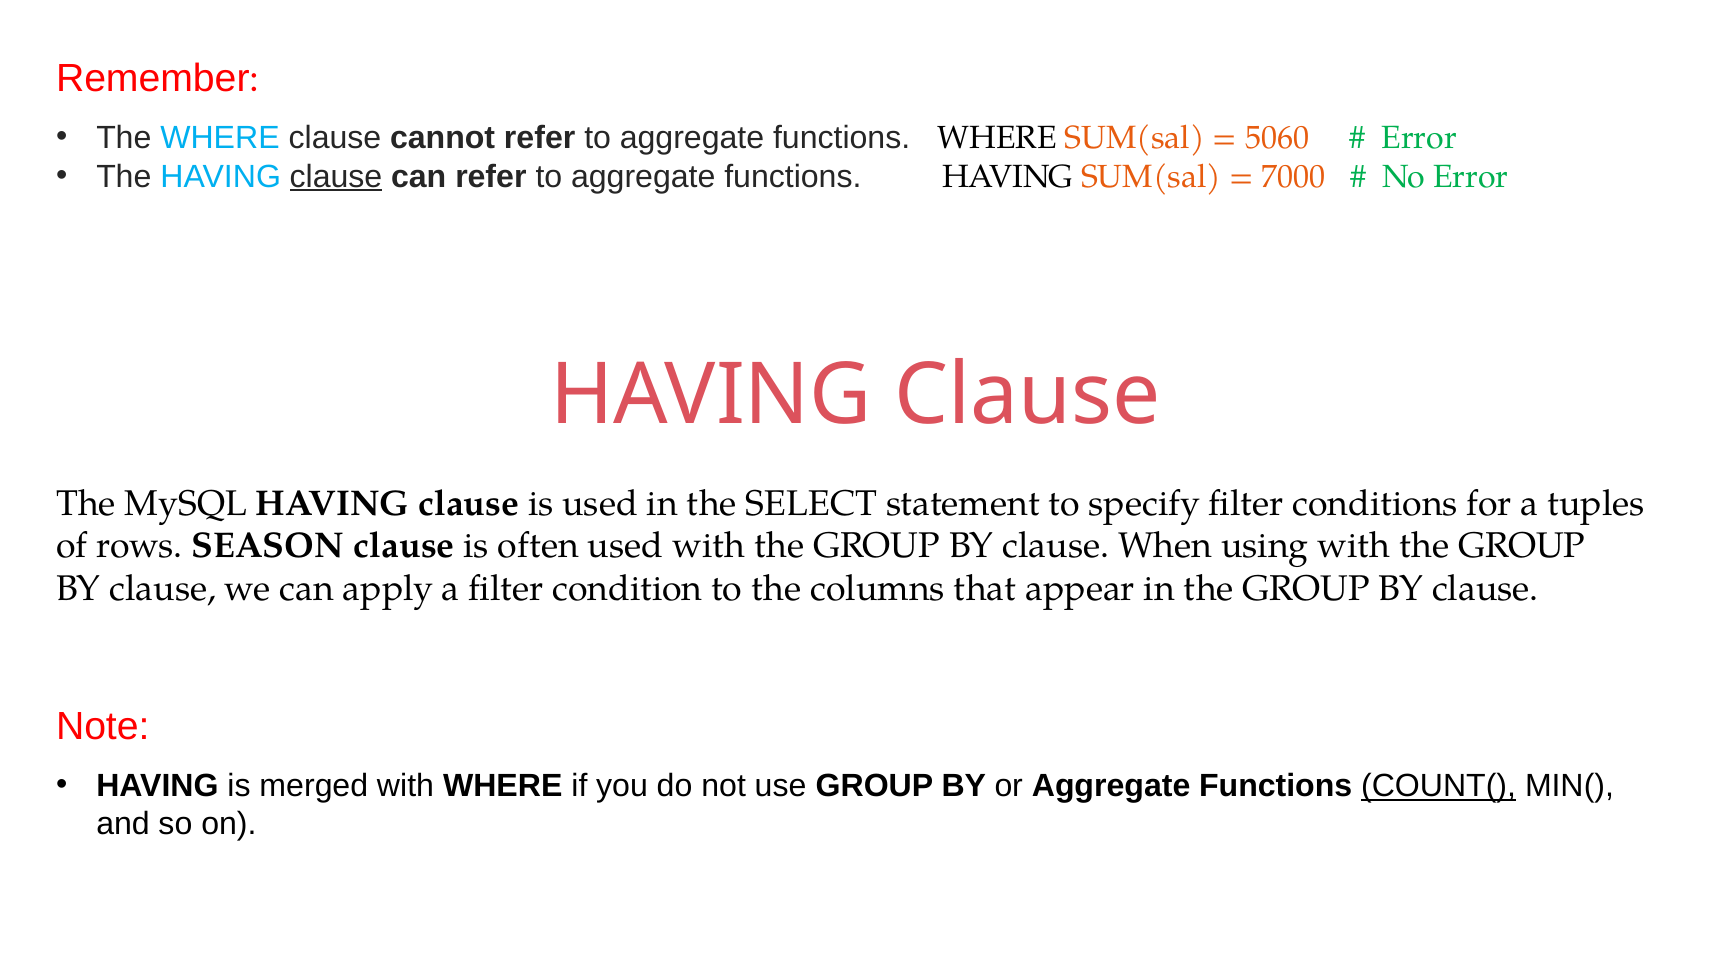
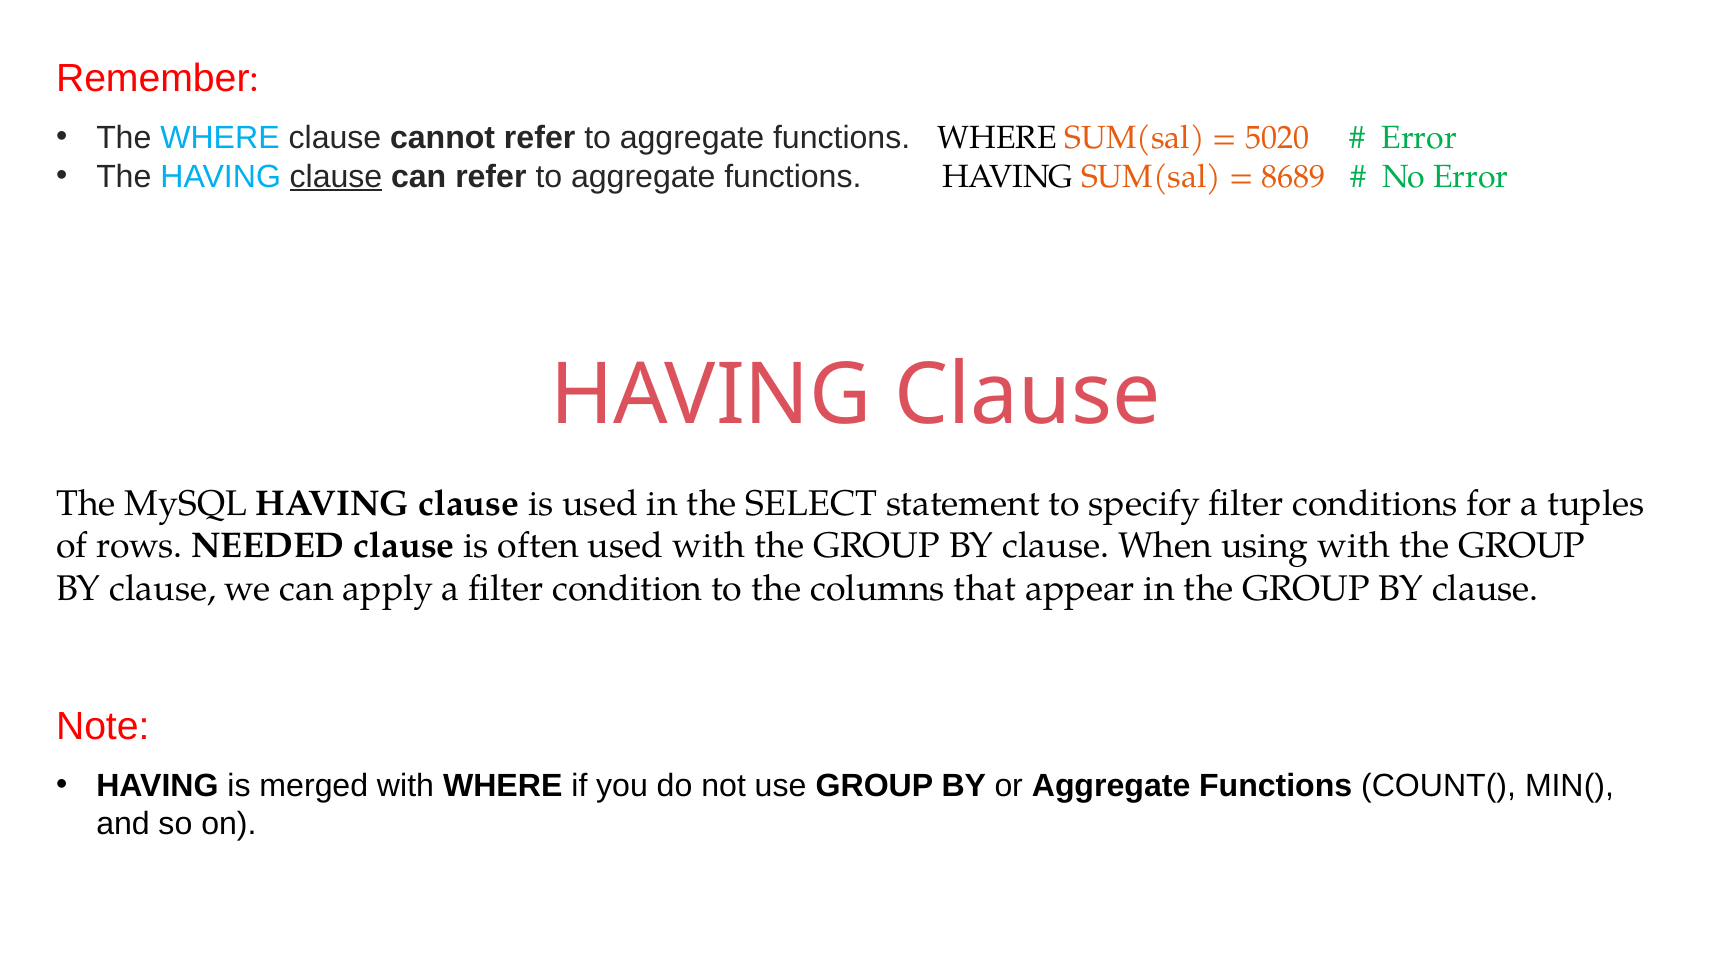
5060: 5060 -> 5020
7000: 7000 -> 8689
SEASON: SEASON -> NEEDED
COUNT( underline: present -> none
